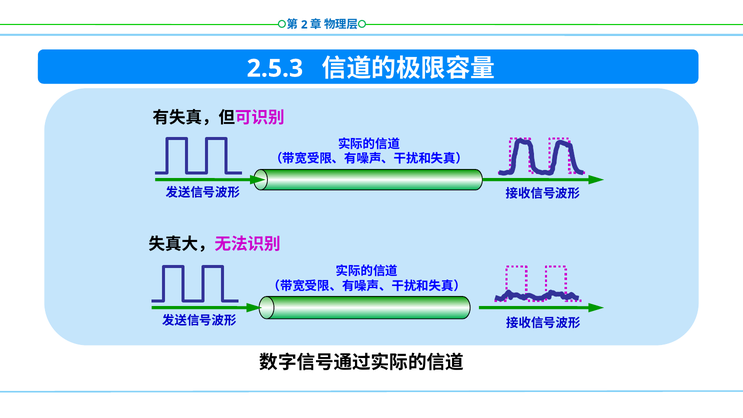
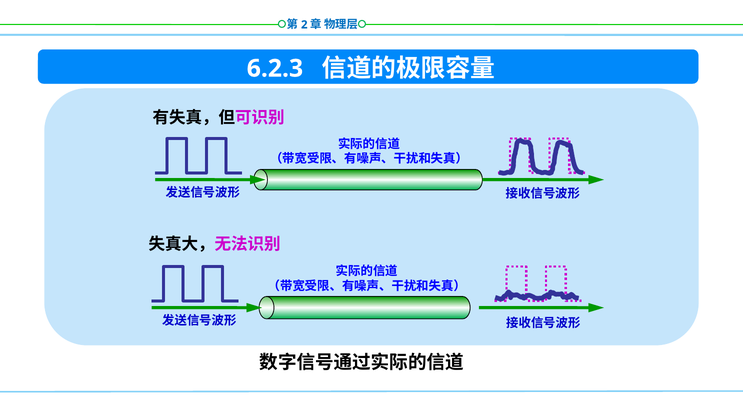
2.5.3: 2.5.3 -> 6.2.3
